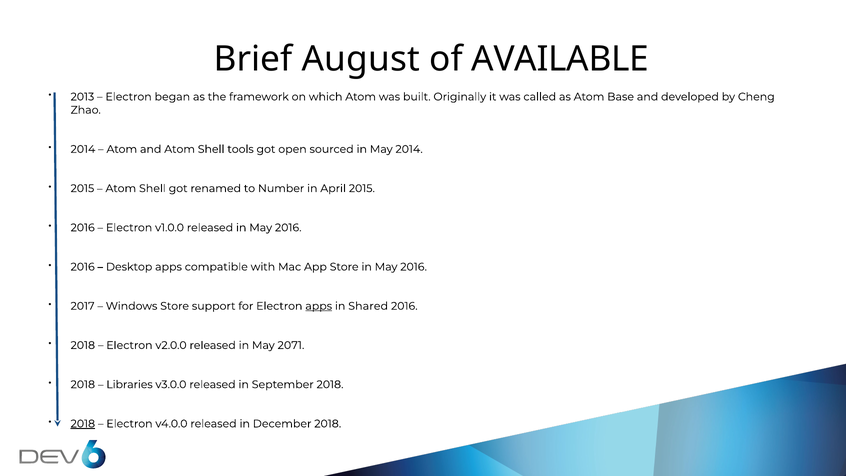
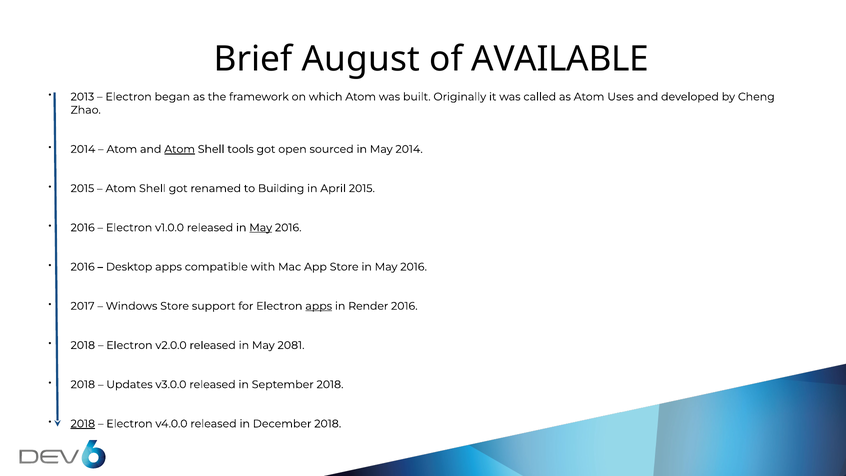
Base: Base -> Uses
Atom at (180, 149) underline: none -> present
Number: Number -> Building
May at (261, 228) underline: none -> present
Shared: Shared -> Render
2071: 2071 -> 2081
Libraries: Libraries -> Updates
